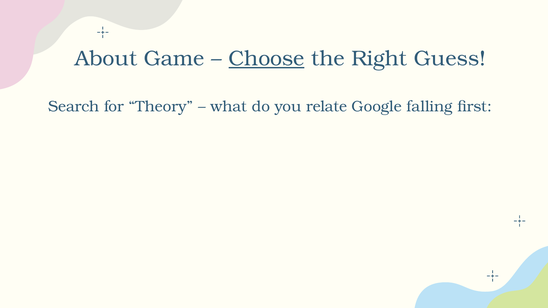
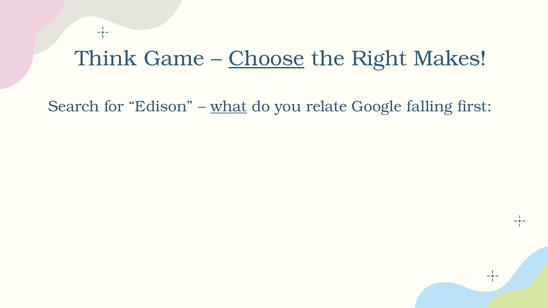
About: About -> Think
Guess: Guess -> Makes
Theory: Theory -> Edison
what underline: none -> present
